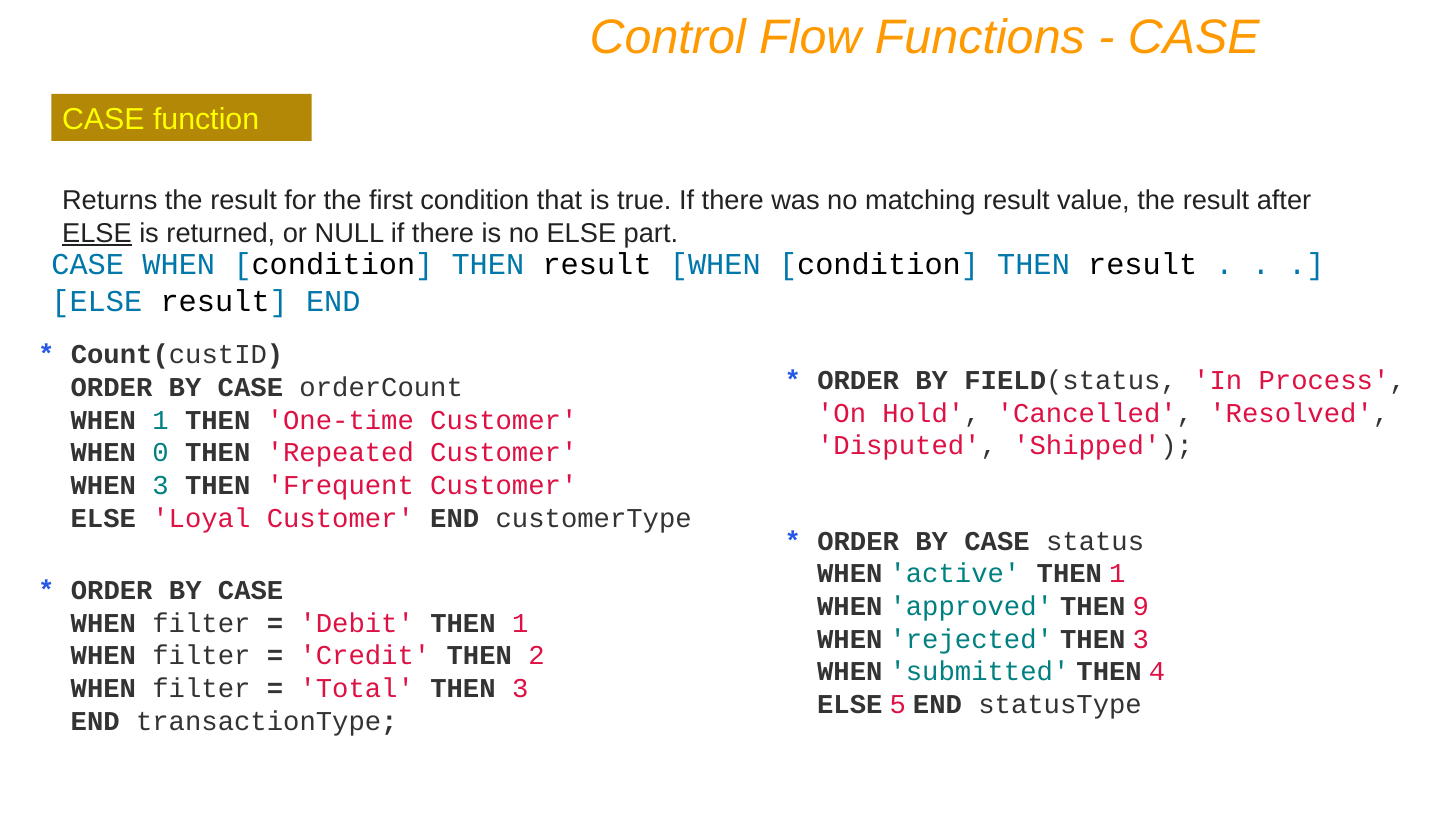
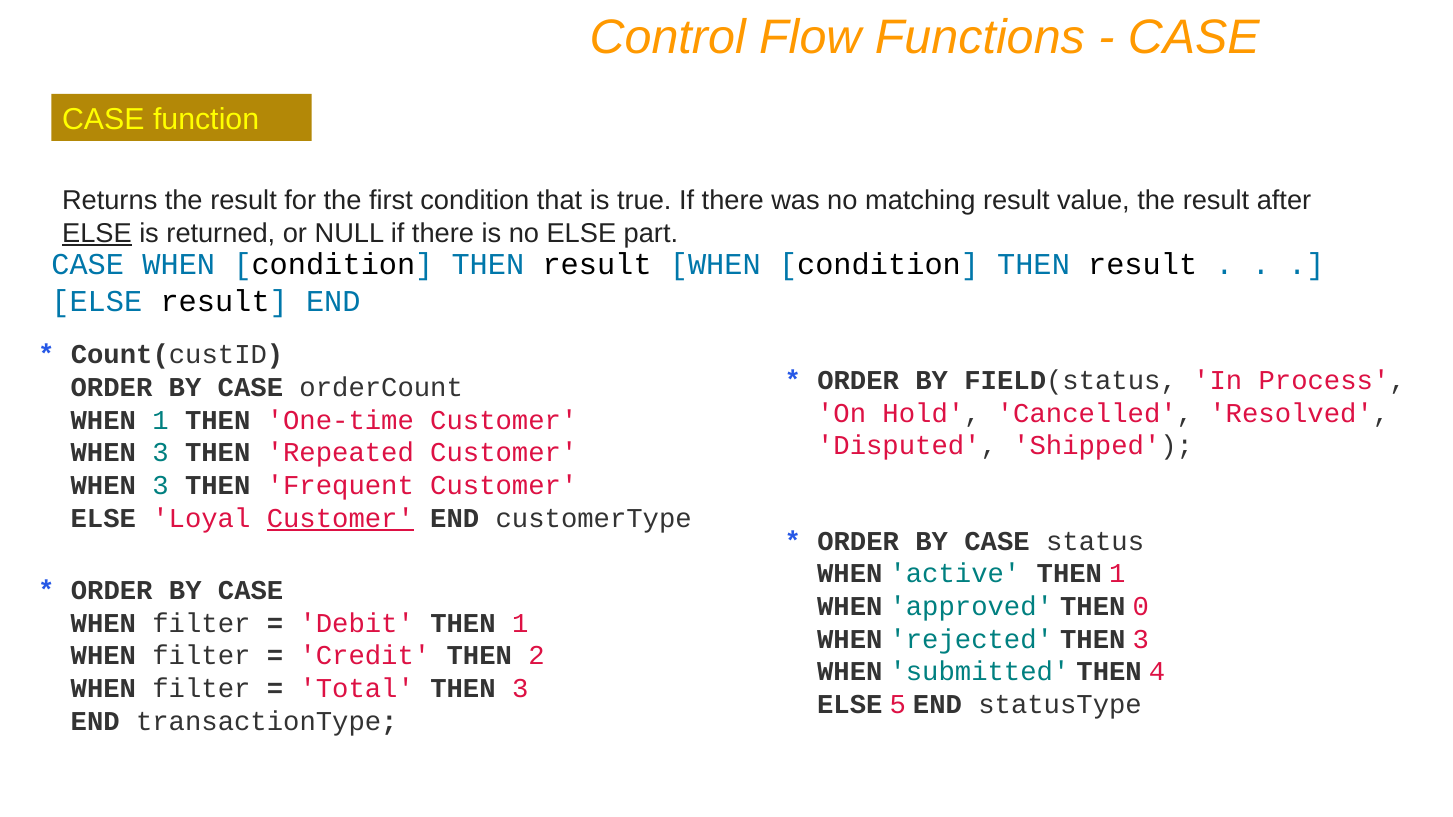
0 at (161, 453): 0 -> 3
Customer at (340, 518) underline: none -> present
9: 9 -> 0
